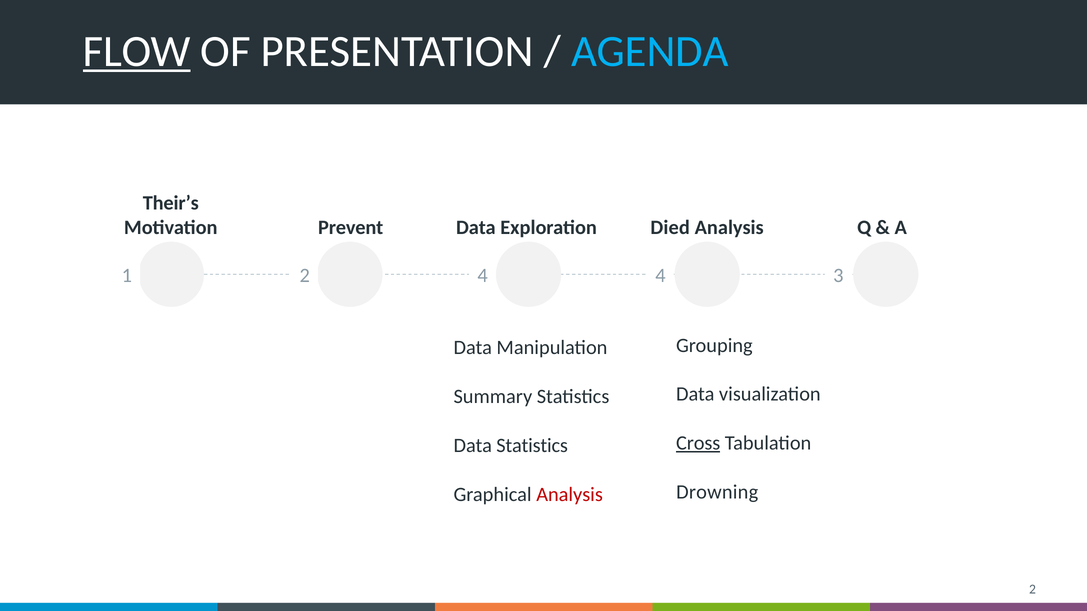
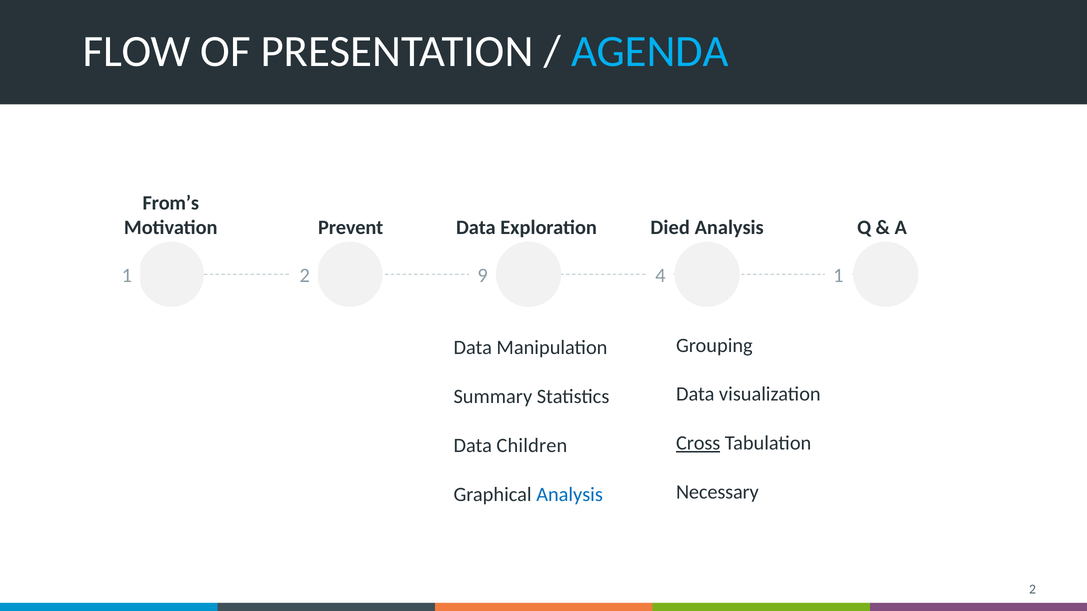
FLOW underline: present -> none
Their’s: Their’s -> From’s
2 4: 4 -> 9
4 3: 3 -> 1
Data Statistics: Statistics -> Children
Drowning: Drowning -> Necessary
Analysis at (570, 495) colour: red -> blue
